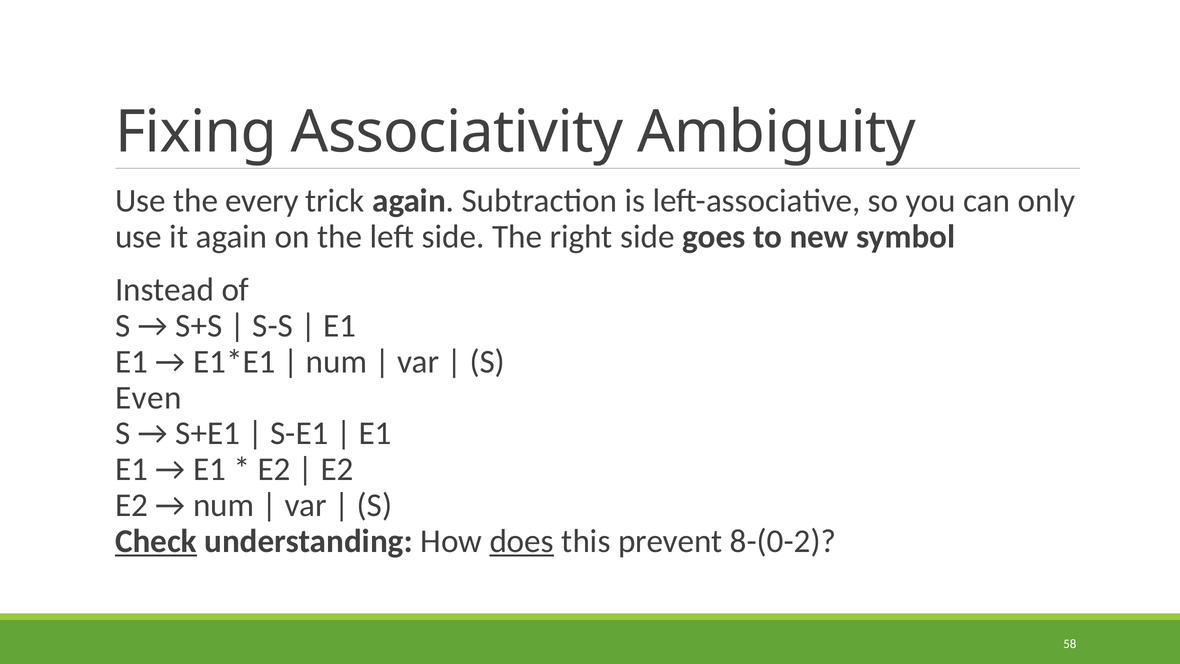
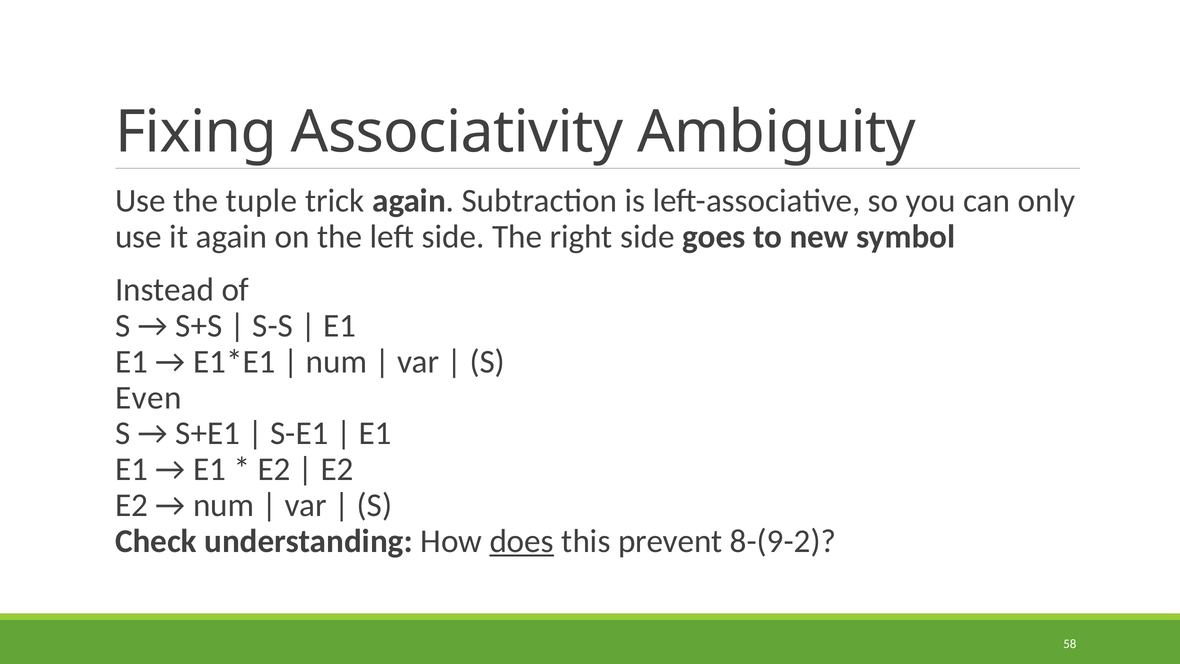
every: every -> tuple
Check underline: present -> none
8-(0-2: 8-(0-2 -> 8-(9-2
